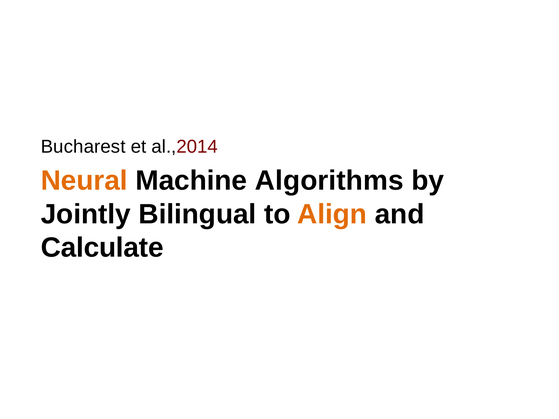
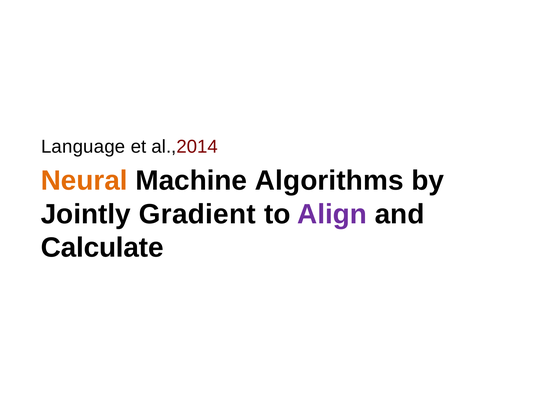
Bucharest: Bucharest -> Language
Bilingual: Bilingual -> Gradient
Align colour: orange -> purple
